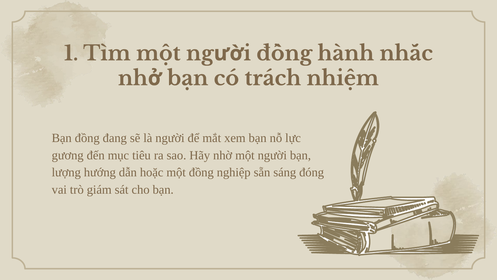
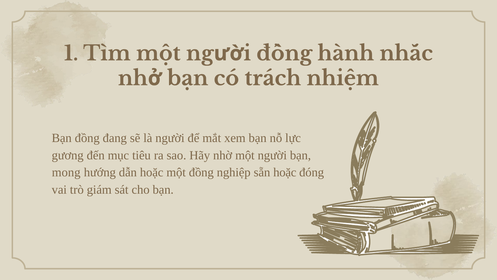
lượng: lượng -> mong
sẵn sáng: sáng -> hoặc
